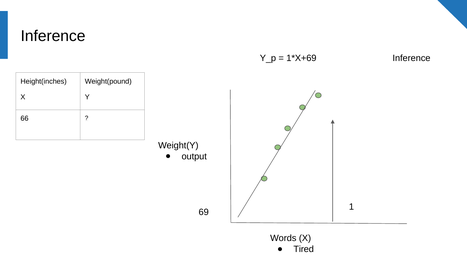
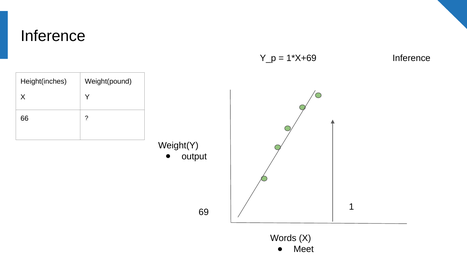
Tired: Tired -> Meet
